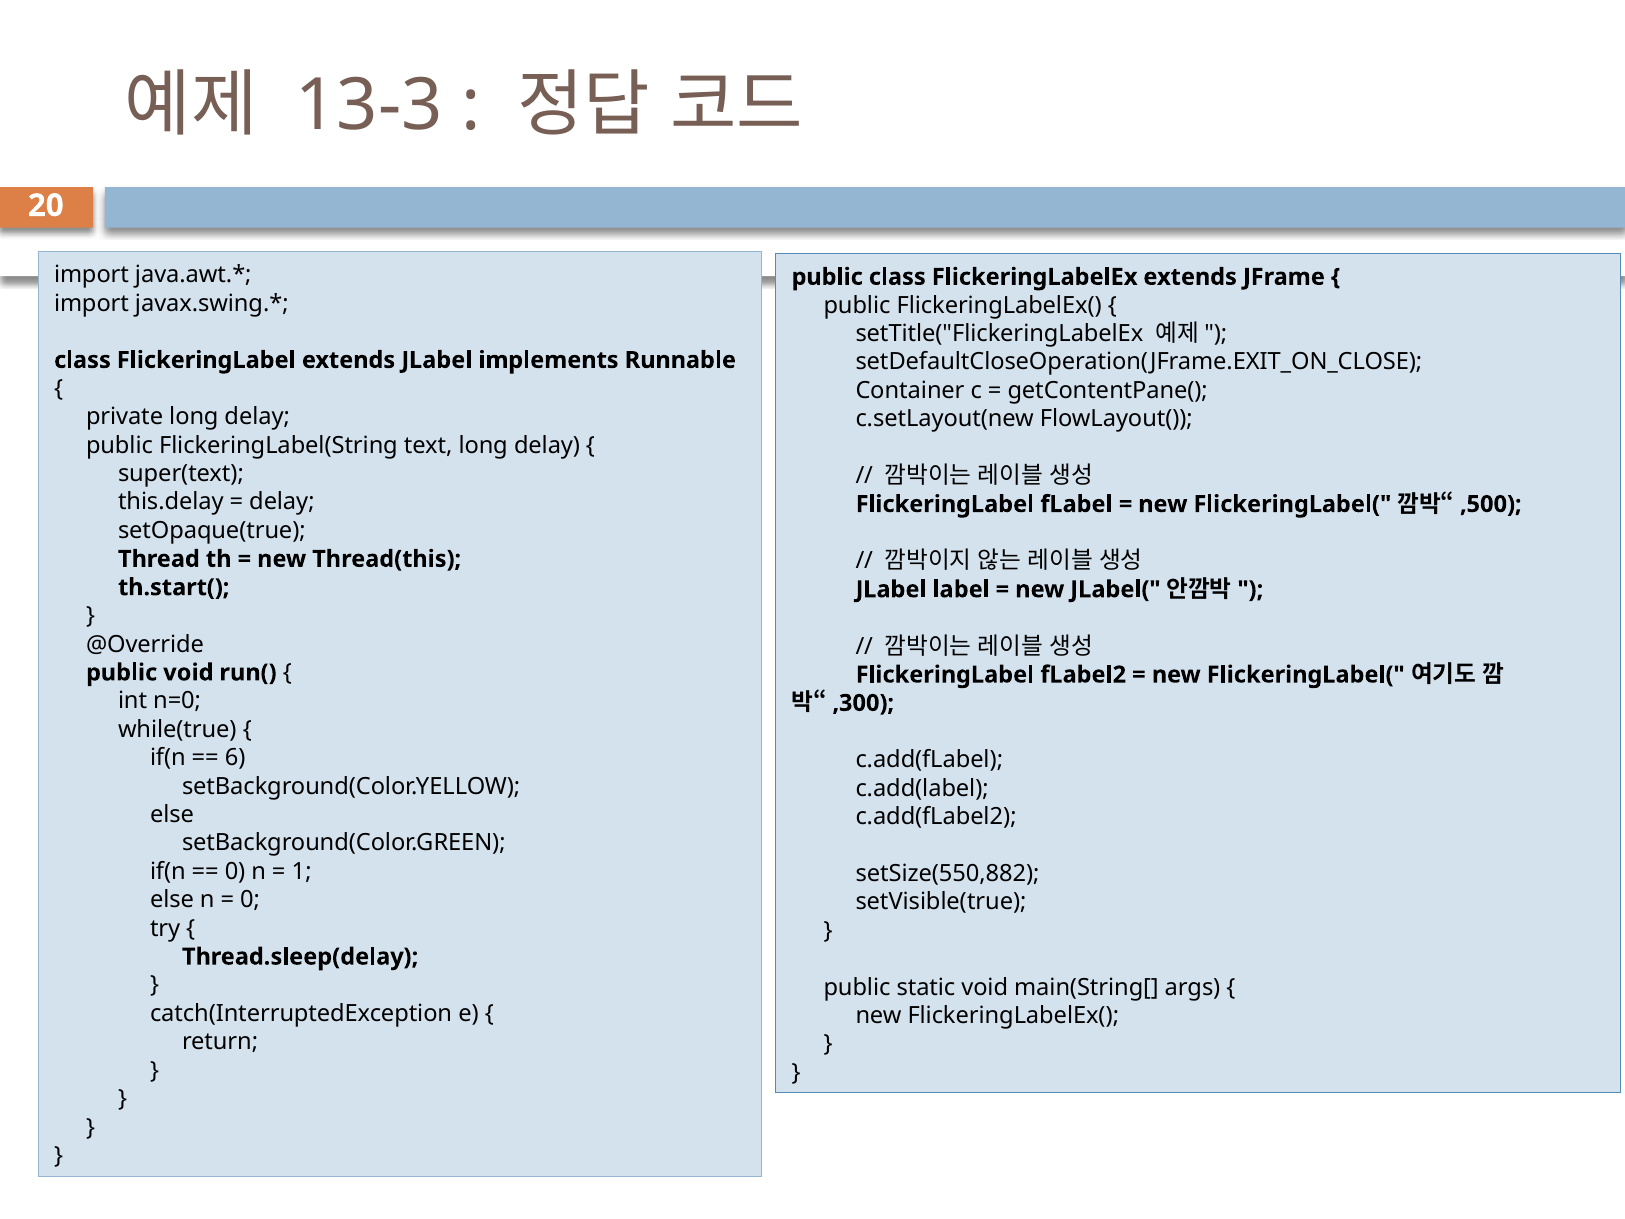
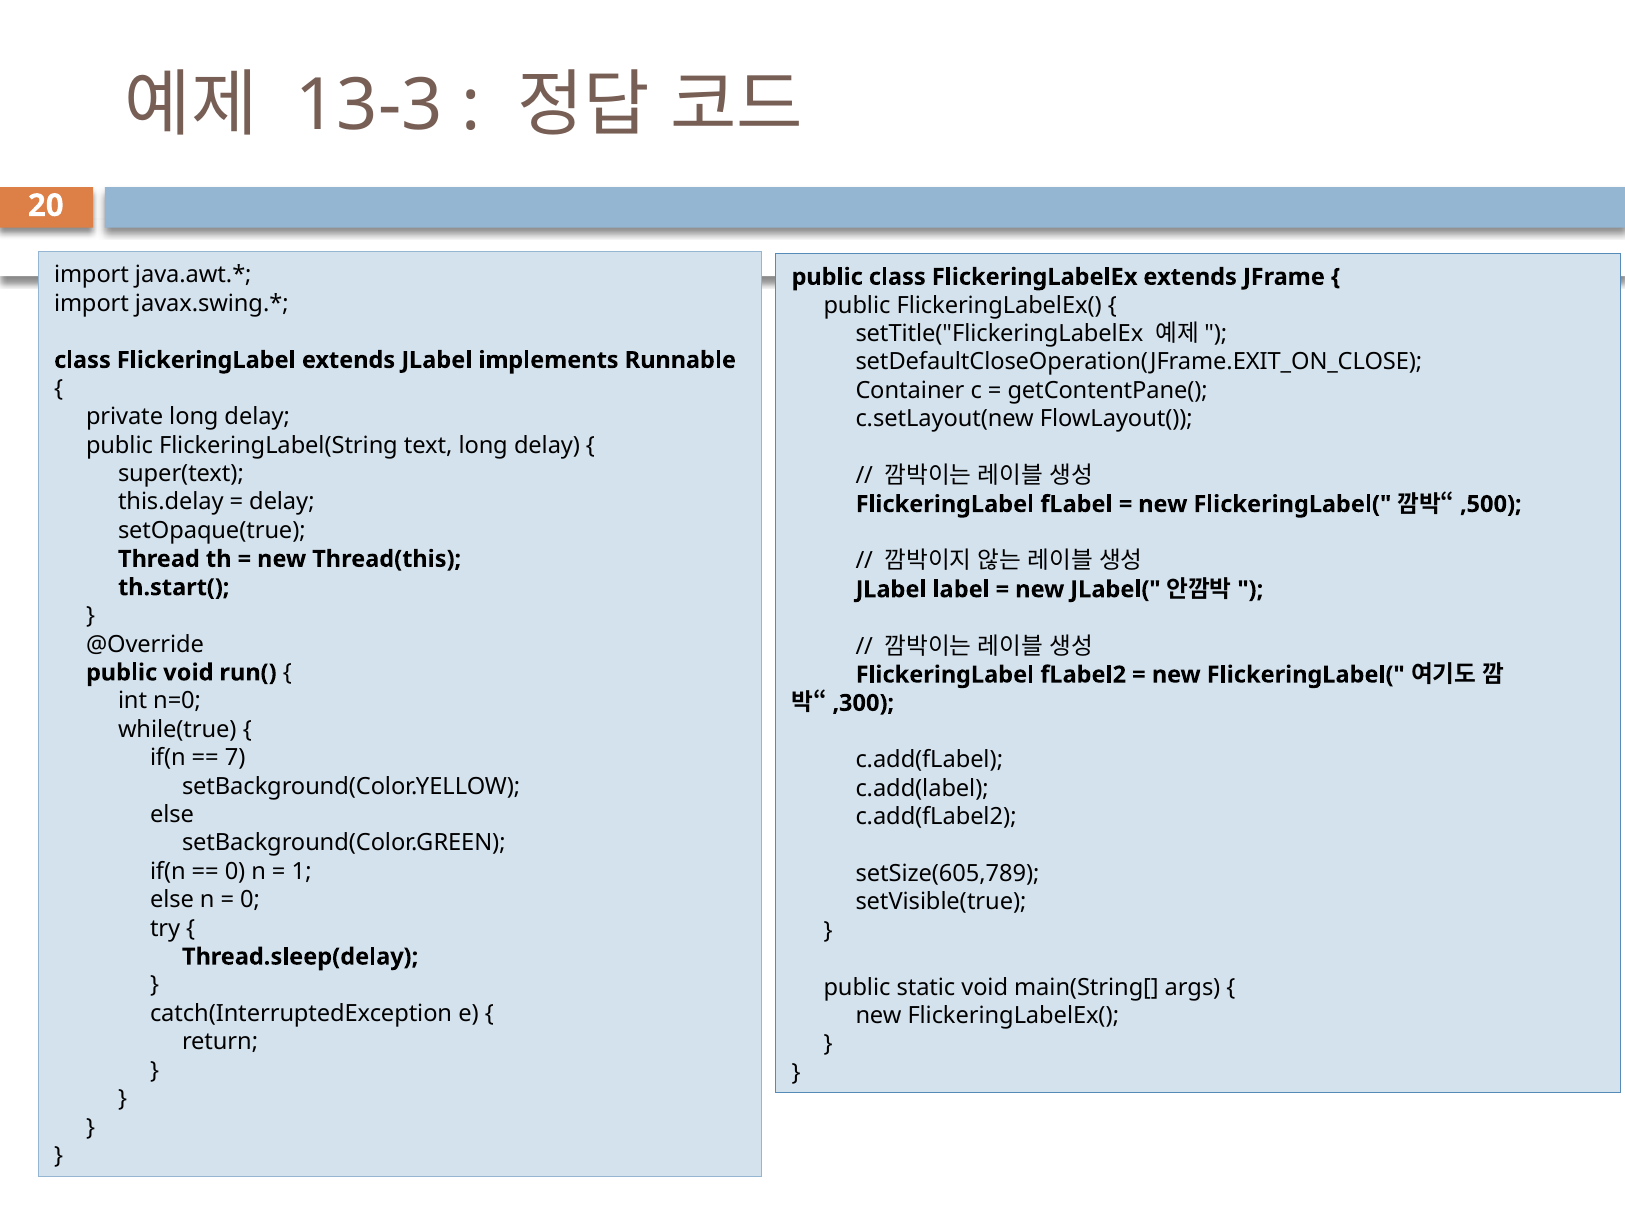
6: 6 -> 7
setSize(550,882: setSize(550,882 -> setSize(605,789
